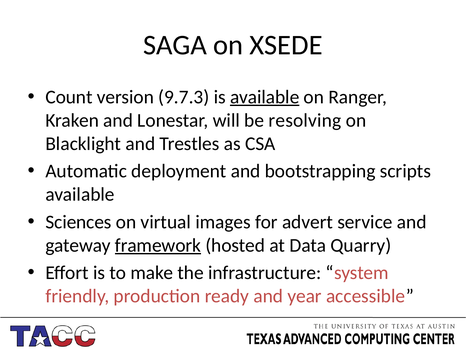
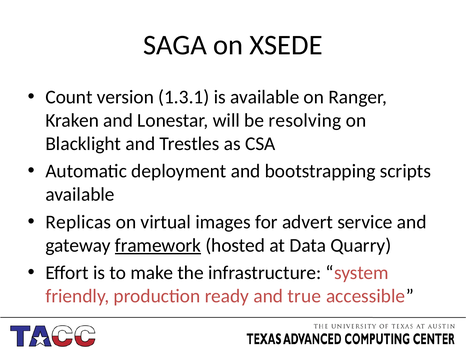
9.7.3: 9.7.3 -> 1.3.1
available at (265, 97) underline: present -> none
Sciences: Sciences -> Replicas
year: year -> true
